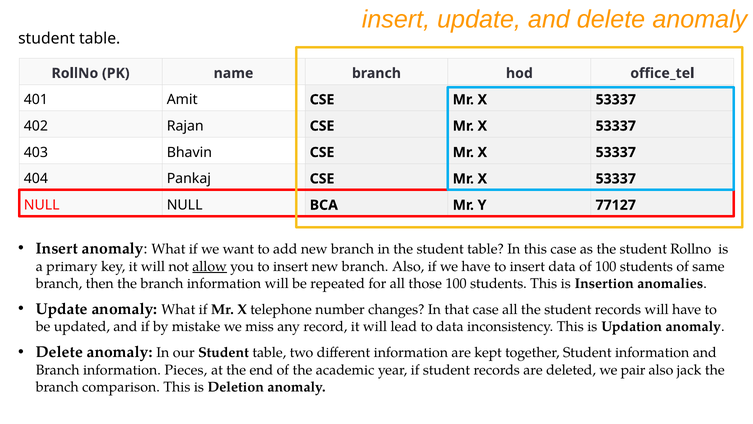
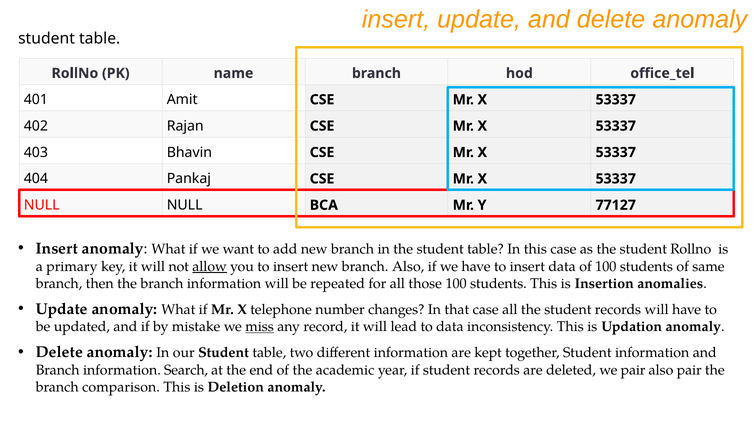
miss underline: none -> present
Pieces: Pieces -> Search
also jack: jack -> pair
